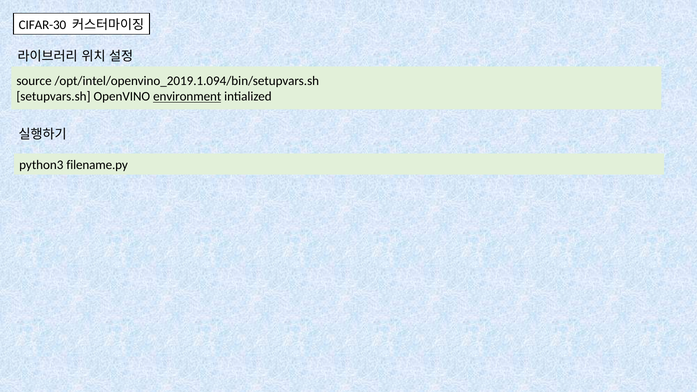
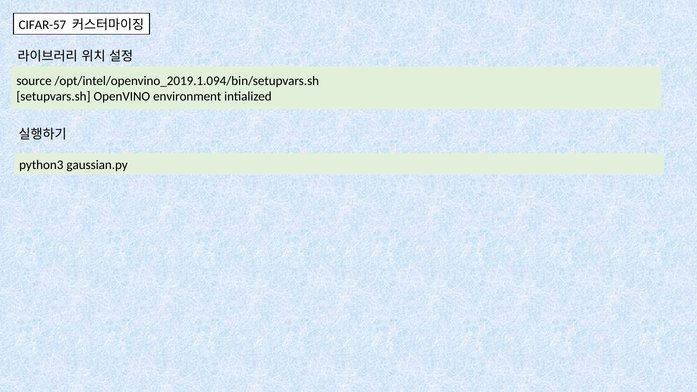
CIFAR-30: CIFAR-30 -> CIFAR-57
environment underline: present -> none
filename.py: filename.py -> gaussian.py
